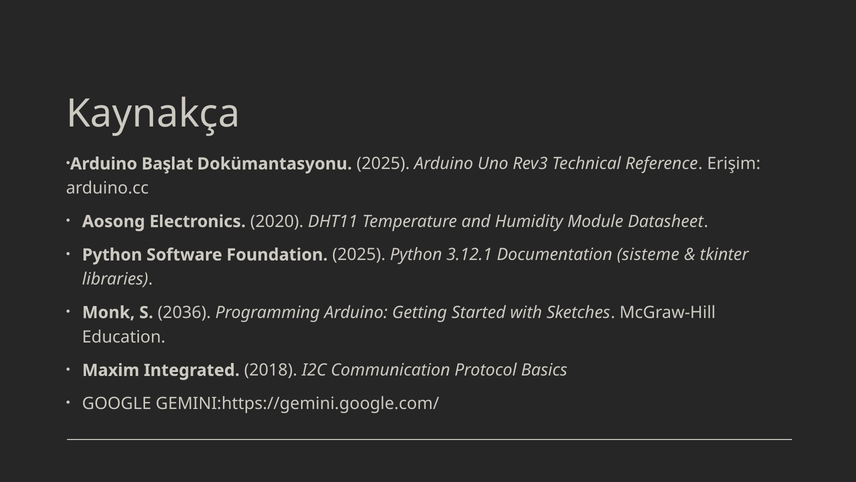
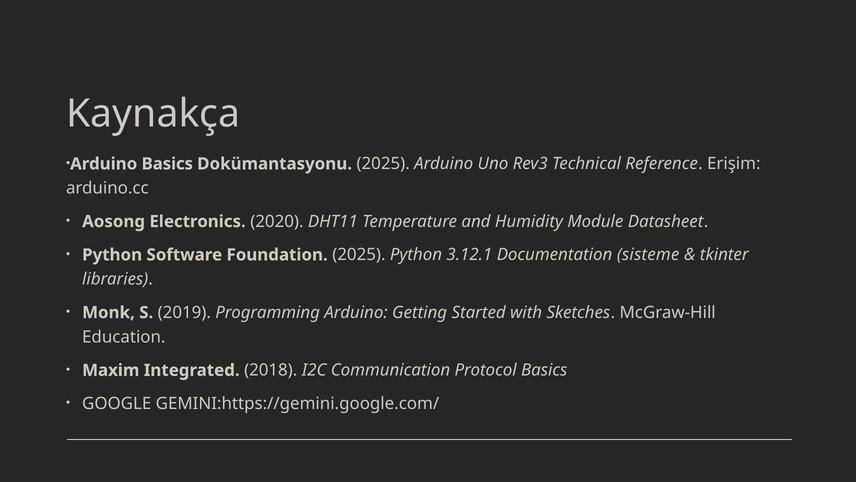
Arduino Başlat: Başlat -> Basics
2036: 2036 -> 2019
